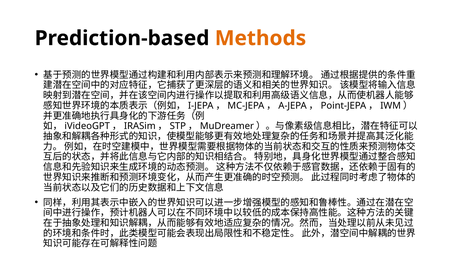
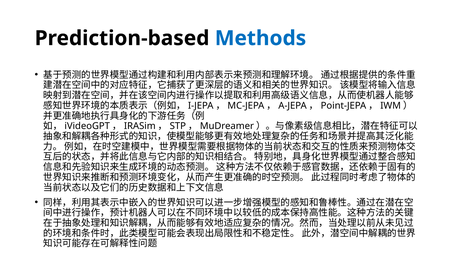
Methods colour: orange -> blue
